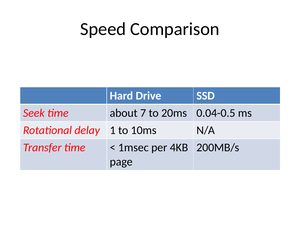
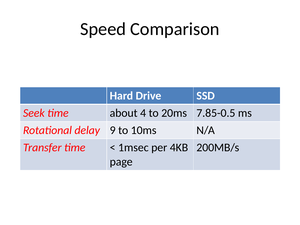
7: 7 -> 4
0.04-0.5: 0.04-0.5 -> 7.85-0.5
1: 1 -> 9
